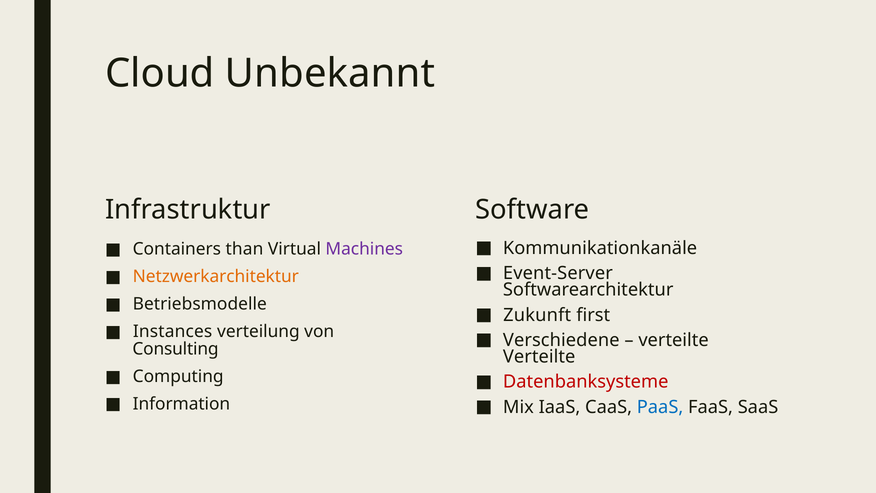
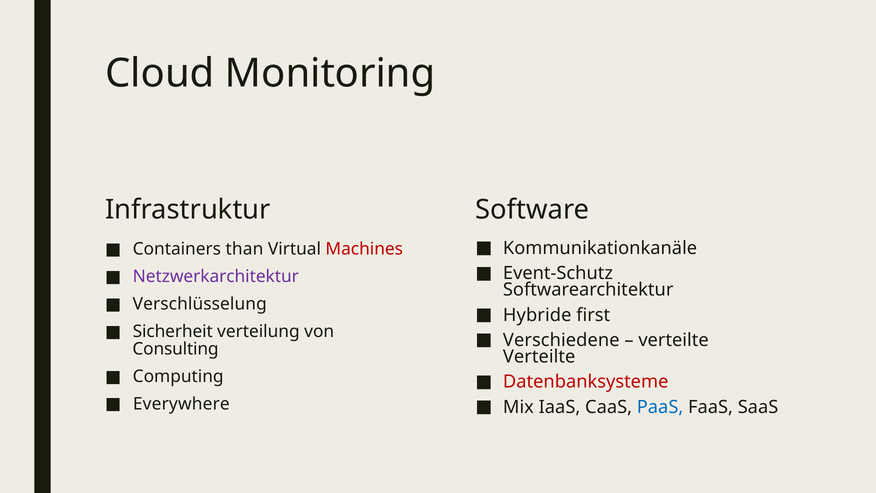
Unbekannt: Unbekannt -> Monitoring
Machines colour: purple -> red
Event-Server: Event-Server -> Event-Schutz
Netzwerkarchitektur colour: orange -> purple
Betriebsmodelle: Betriebsmodelle -> Verschlüsselung
Zukunft: Zukunft -> Hybride
Instances: Instances -> Sicherheit
Information: Information -> Everywhere
